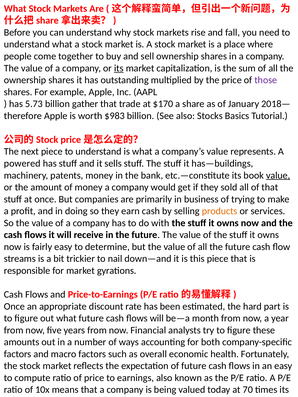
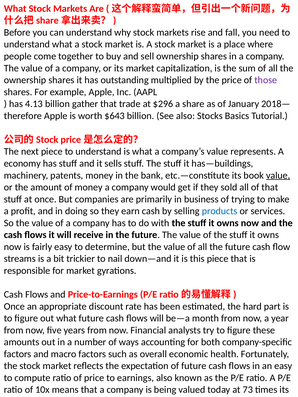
its at (119, 68) underline: present -> none
5.73: 5.73 -> 4.13
$170: $170 -> $296
$983: $983 -> $643
powered: powered -> economy
products colour: orange -> blue
70: 70 -> 73
